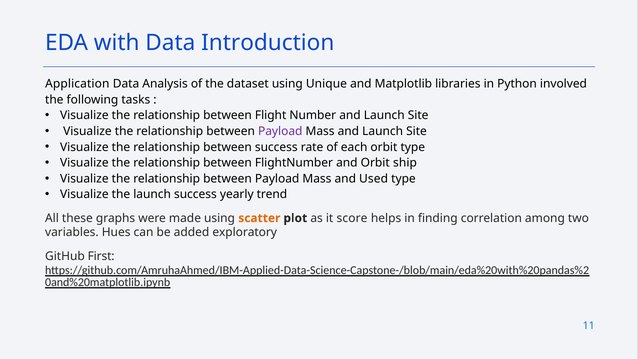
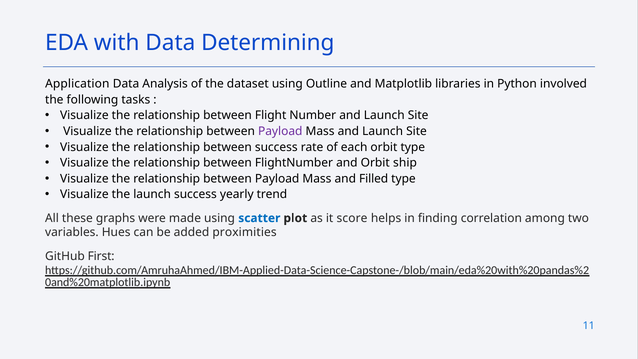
Introduction: Introduction -> Determining
Unique: Unique -> Outline
Used: Used -> Filled
scatter colour: orange -> blue
exploratory: exploratory -> proximities
